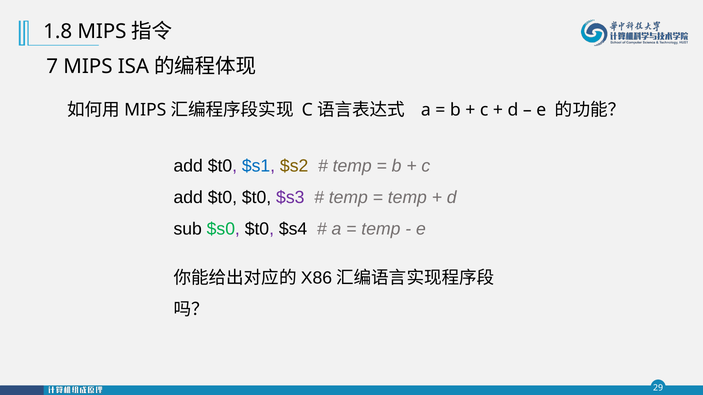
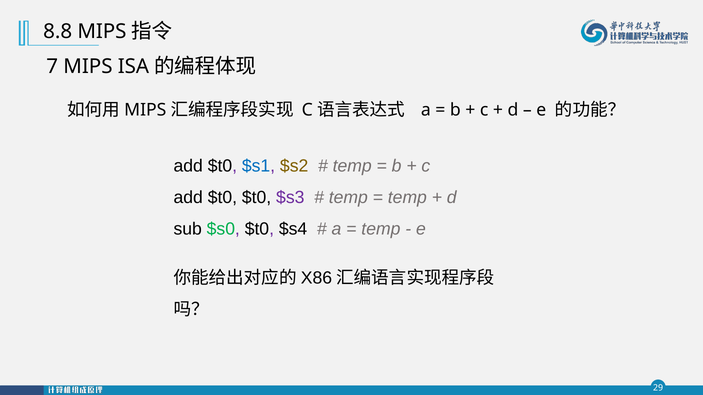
1.8: 1.8 -> 8.8
